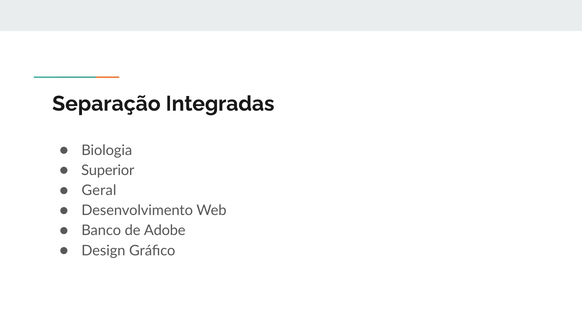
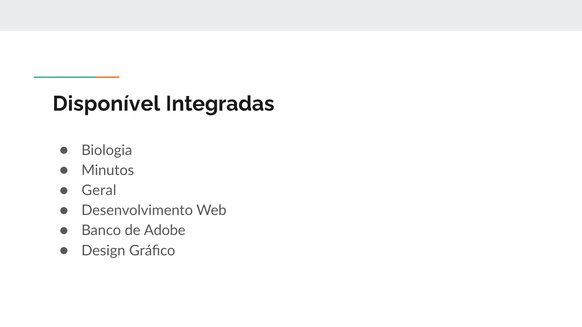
Separação: Separação -> Disponível
Superior: Superior -> Minutos
